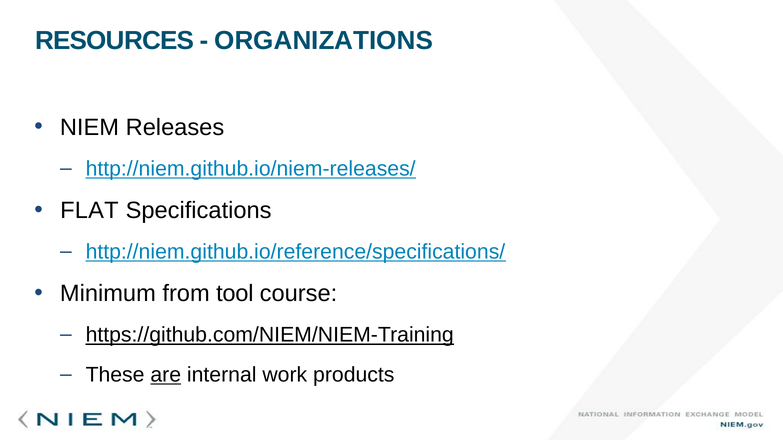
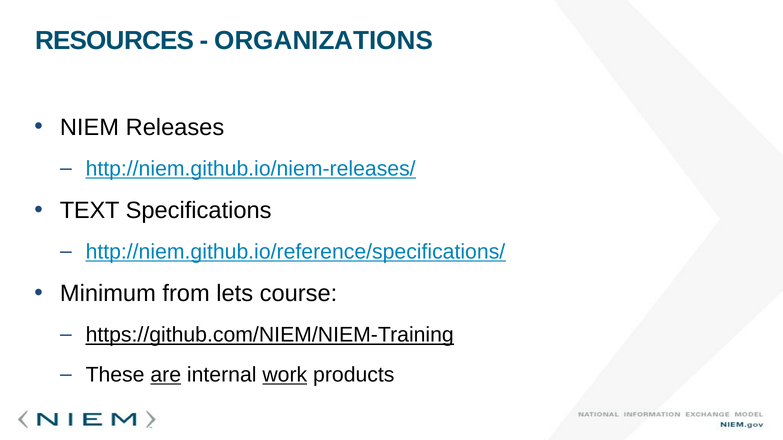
FLAT: FLAT -> TEXT
tool: tool -> lets
work underline: none -> present
